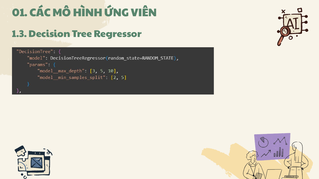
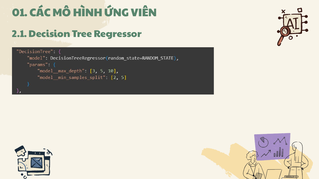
1.3: 1.3 -> 2.1
